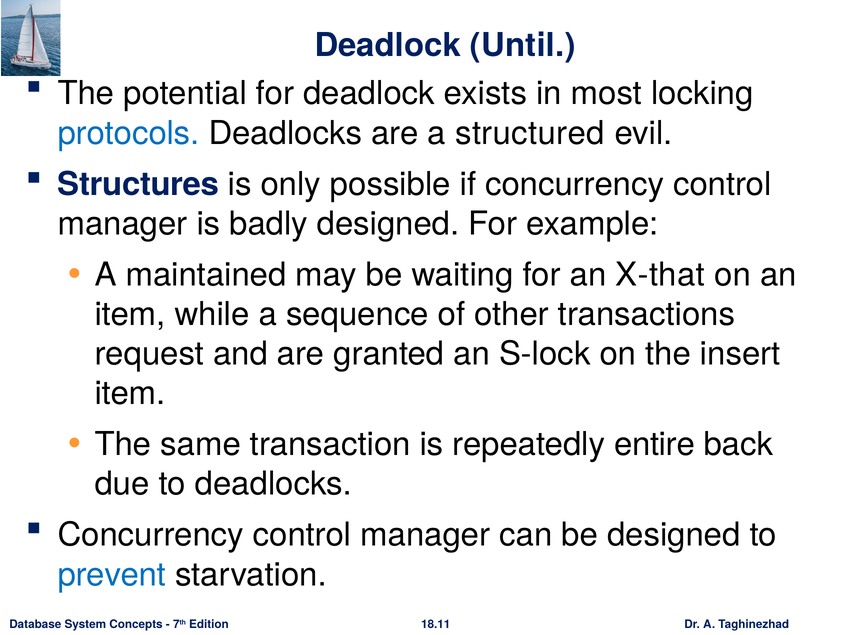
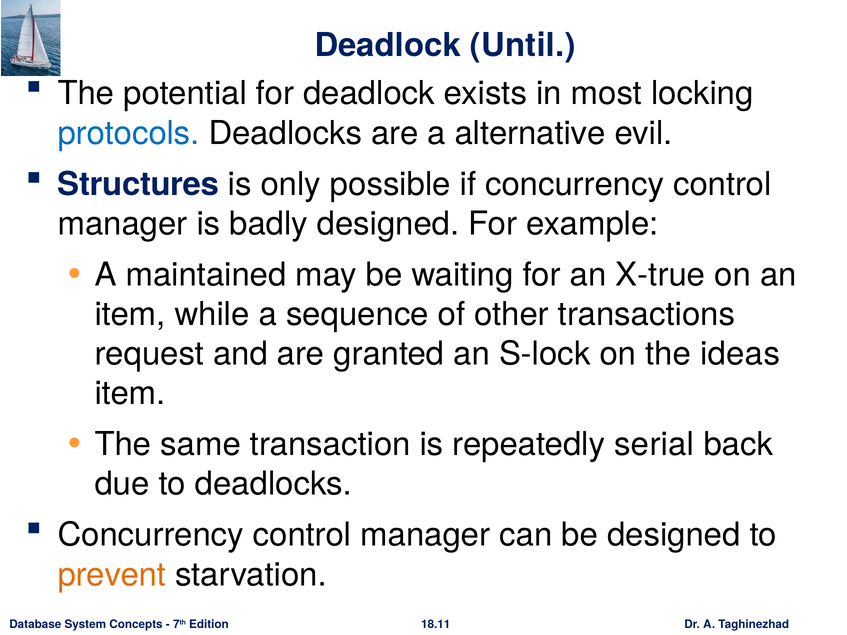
structured: structured -> alternative
X-that: X-that -> X-true
insert: insert -> ideas
entire: entire -> serial
prevent colour: blue -> orange
